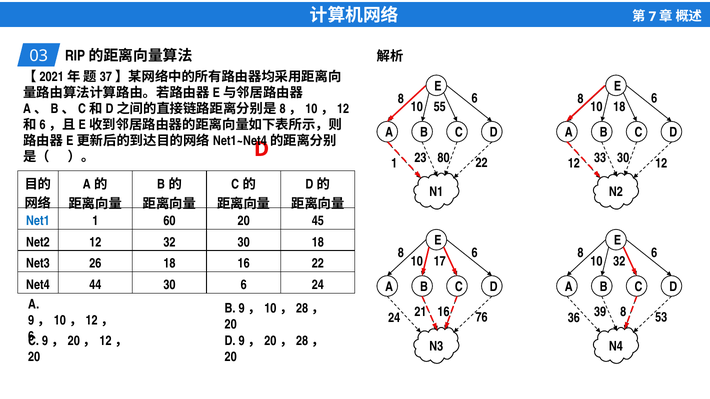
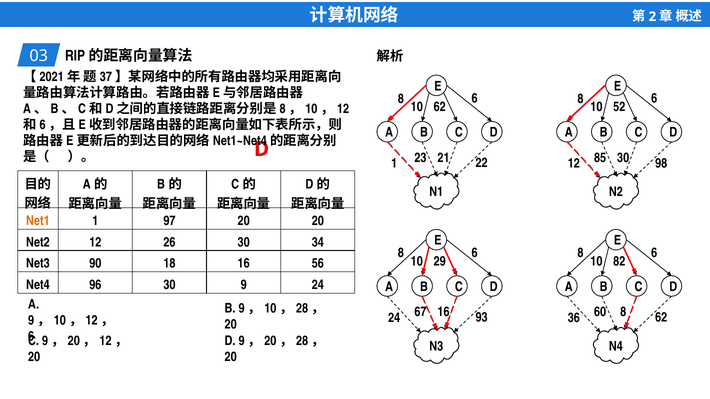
7: 7 -> 2
10 55: 55 -> 62
10 18: 18 -> 52
80: 80 -> 21
33: 33 -> 85
30 12: 12 -> 98
Net1 colour: blue -> orange
60: 60 -> 97
20 45: 45 -> 20
12 32: 32 -> 26
30 18: 18 -> 34
17: 17 -> 29
10 32: 32 -> 82
26: 26 -> 90
16 22: 22 -> 56
44: 44 -> 96
30 6: 6 -> 9
21: 21 -> 67
76: 76 -> 93
39: 39 -> 60
8 53: 53 -> 62
